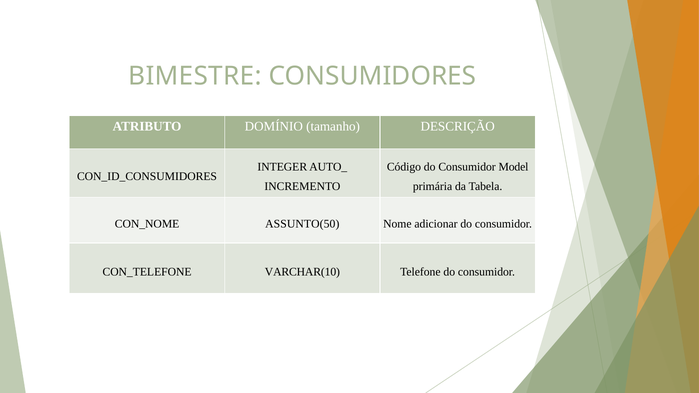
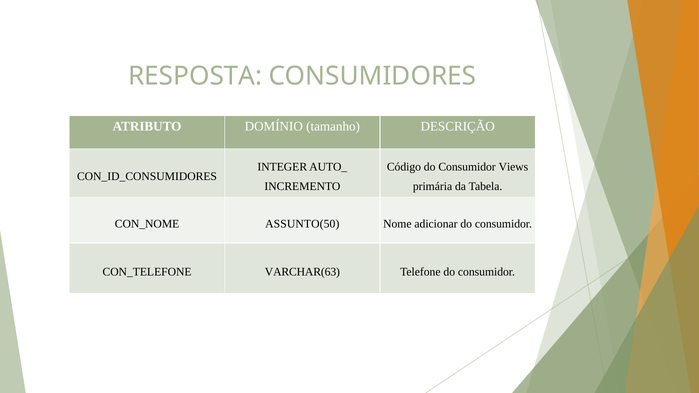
BIMESTRE: BIMESTRE -> RESPOSTA
Model: Model -> Views
VARCHAR(10: VARCHAR(10 -> VARCHAR(63
